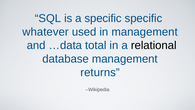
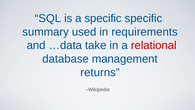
whatever: whatever -> summary
in management: management -> requirements
total: total -> take
relational colour: black -> red
